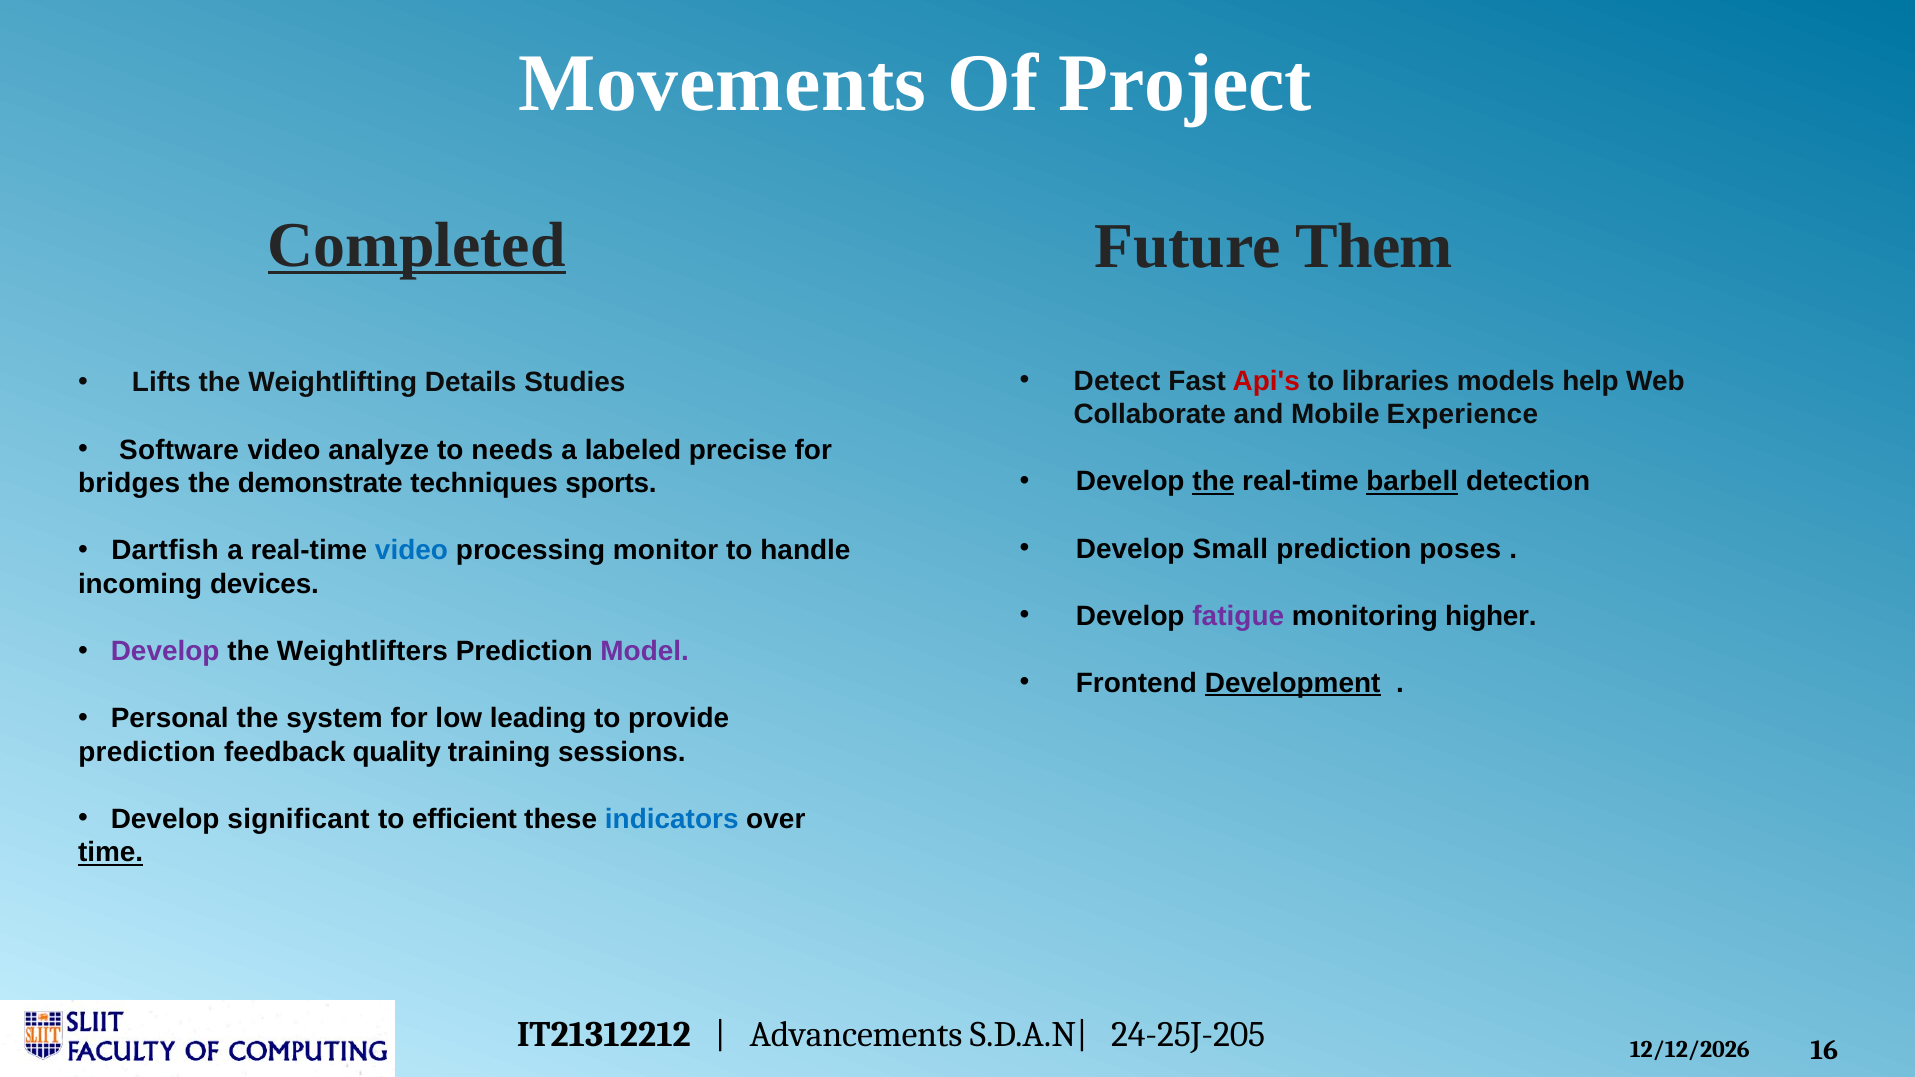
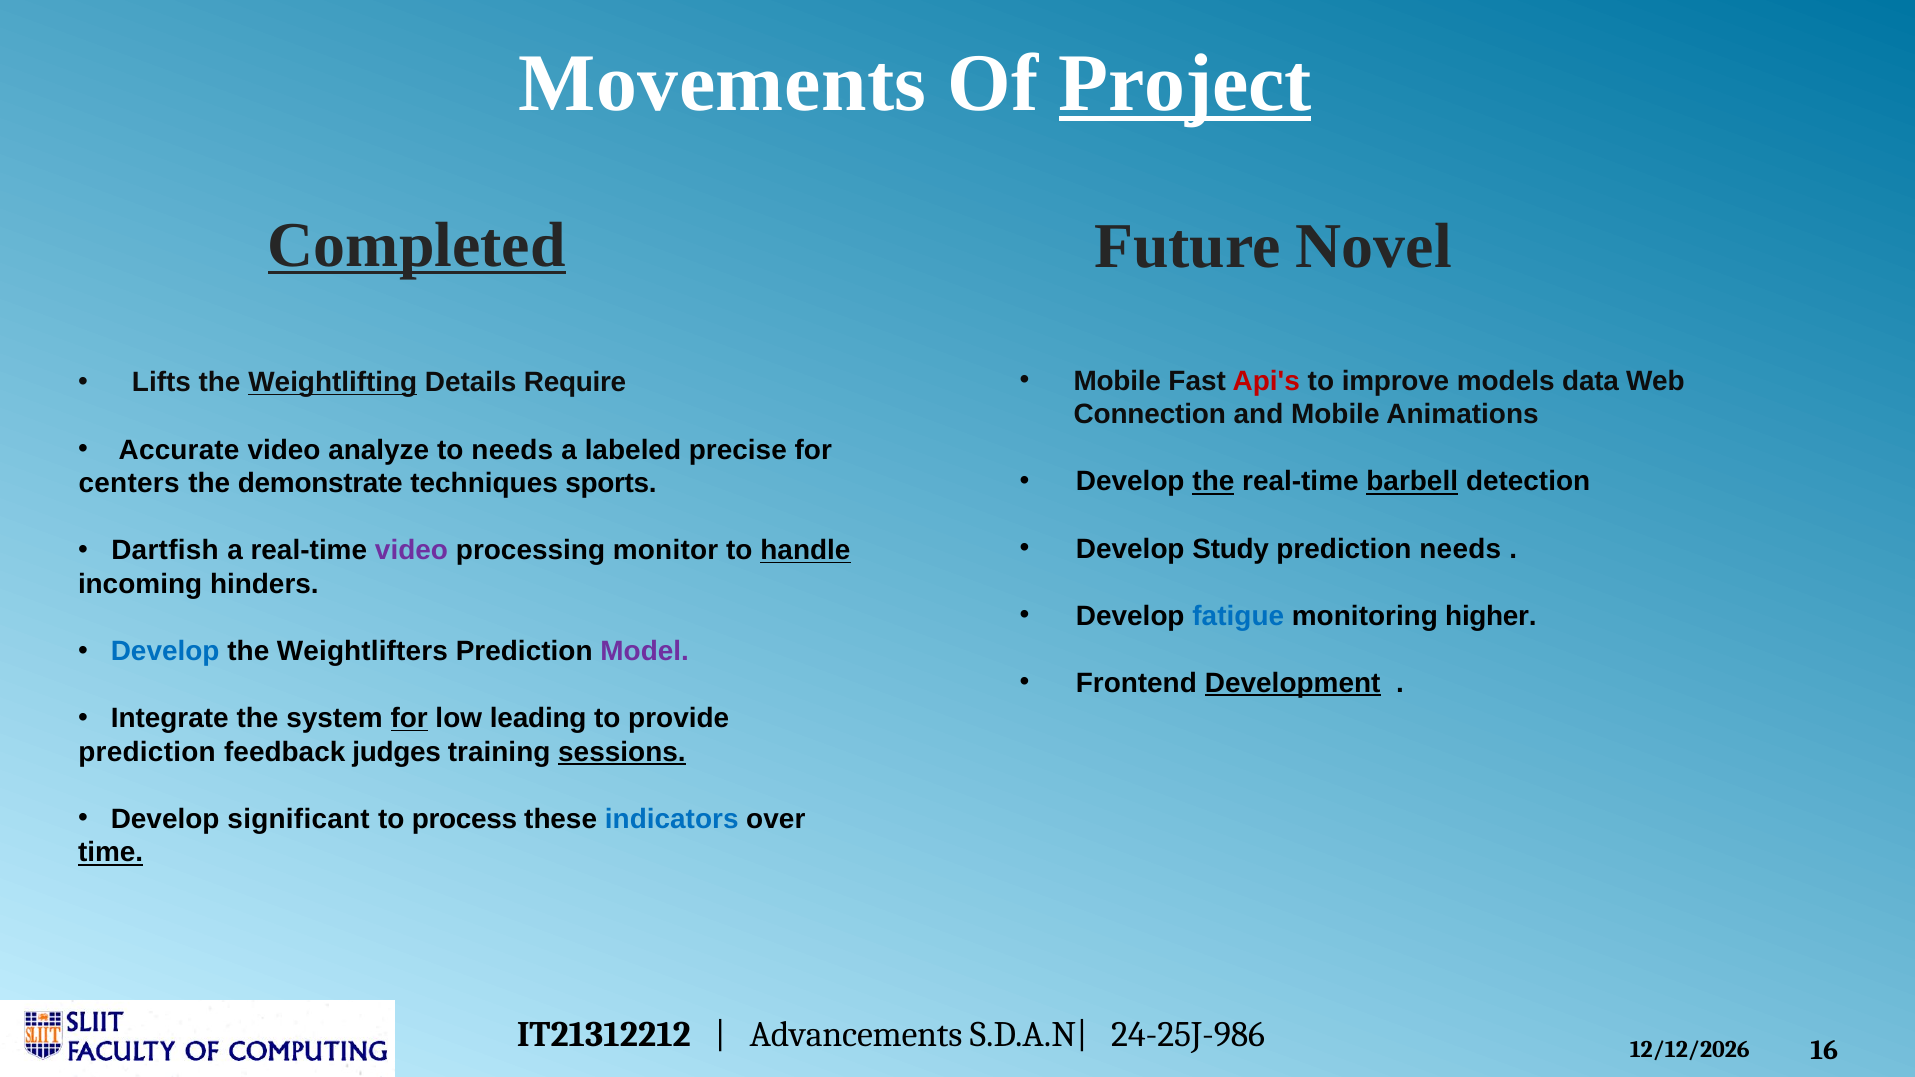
Project underline: none -> present
Them: Them -> Novel
Detect at (1117, 381): Detect -> Mobile
libraries: libraries -> improve
help: help -> data
Weightlifting underline: none -> present
Studies: Studies -> Require
Collaborate: Collaborate -> Connection
Experience: Experience -> Animations
Software: Software -> Accurate
bridges: bridges -> centers
Small: Small -> Study
prediction poses: poses -> needs
video at (411, 551) colour: blue -> purple
handle underline: none -> present
devices: devices -> hinders
fatigue colour: purple -> blue
Develop at (165, 651) colour: purple -> blue
Personal: Personal -> Integrate
for at (409, 719) underline: none -> present
quality: quality -> judges
sessions underline: none -> present
efficient: efficient -> process
24-25J-205: 24-25J-205 -> 24-25J-986
